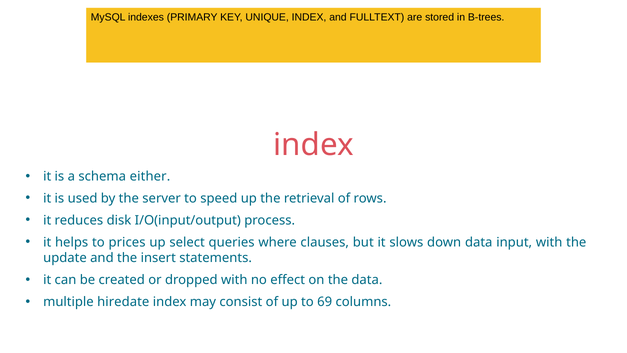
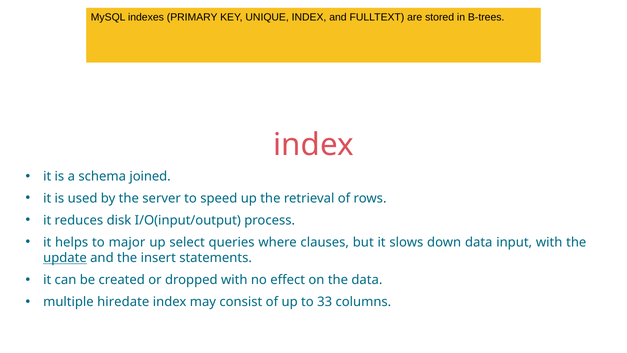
either: either -> joined
prices: prices -> major
update underline: none -> present
69: 69 -> 33
